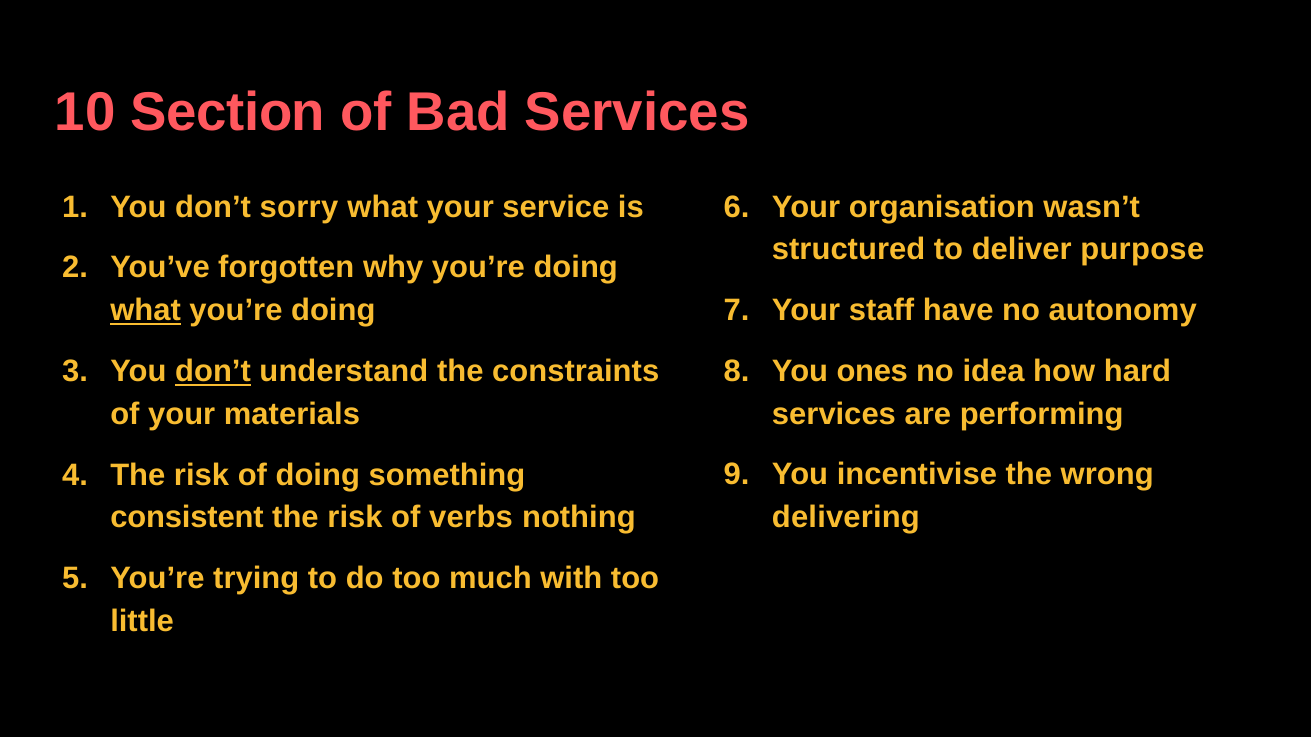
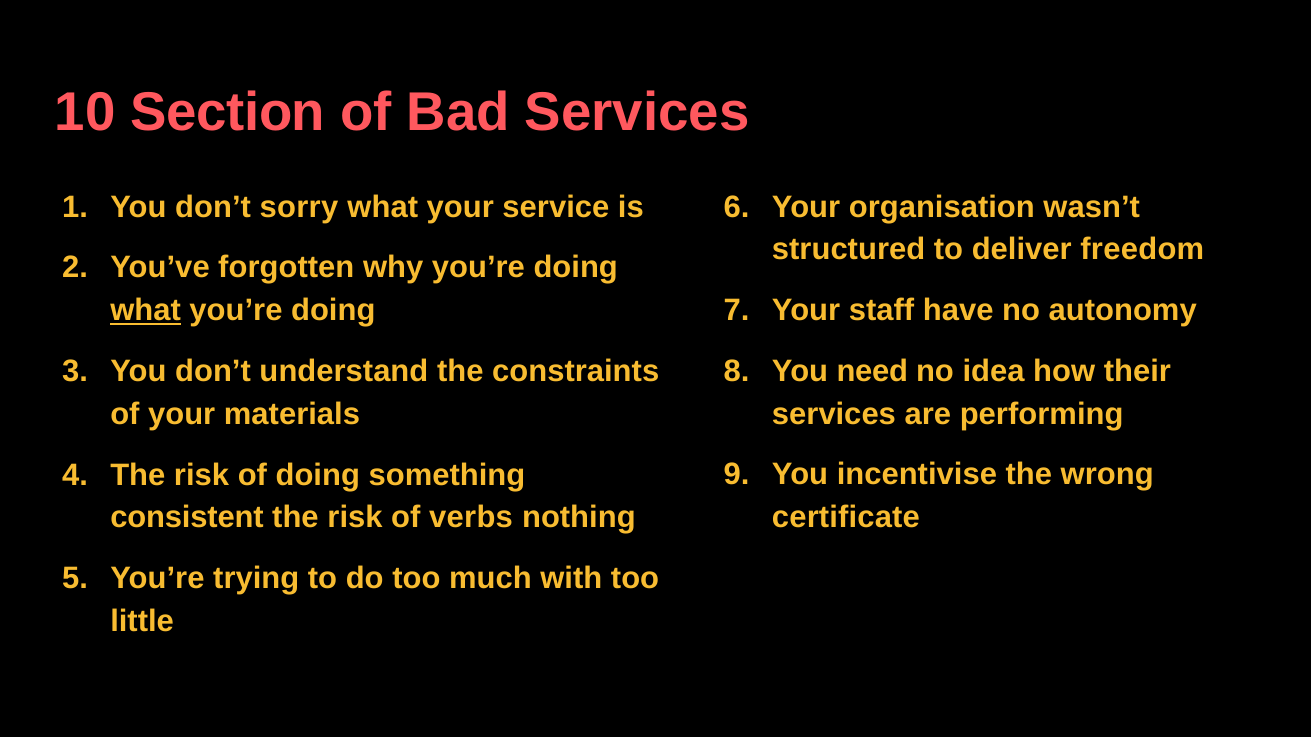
purpose: purpose -> freedom
don’t at (213, 372) underline: present -> none
ones: ones -> need
hard: hard -> their
delivering: delivering -> certificate
